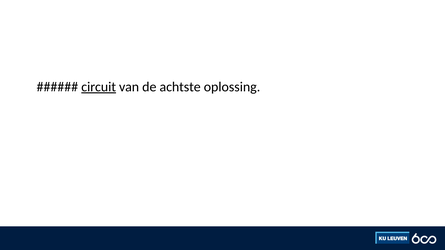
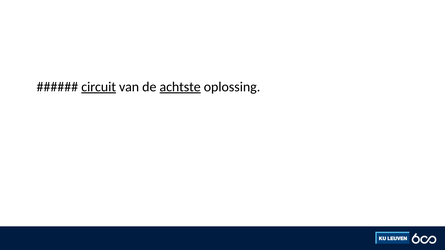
achtste underline: none -> present
